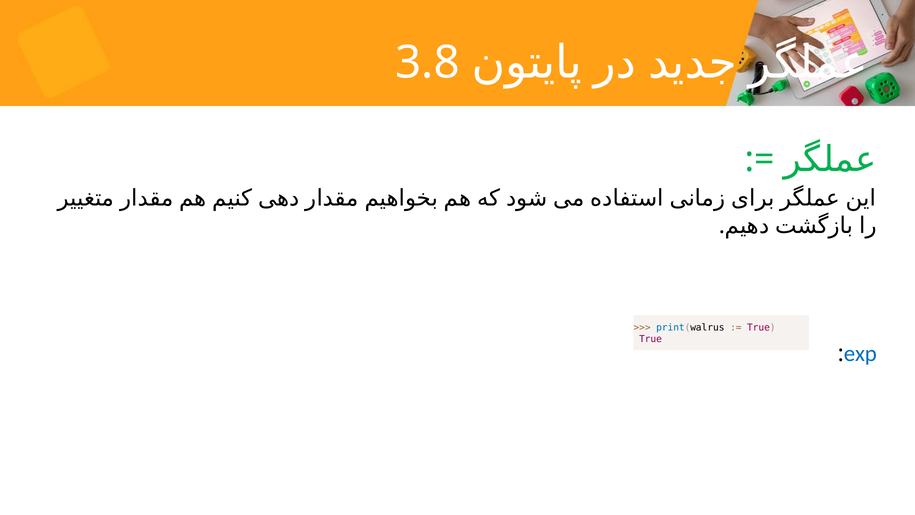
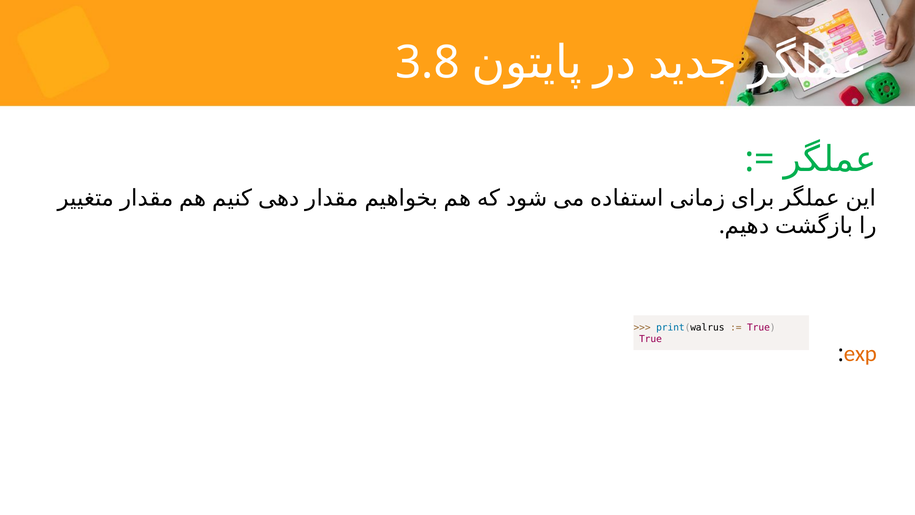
exp colour: blue -> orange
